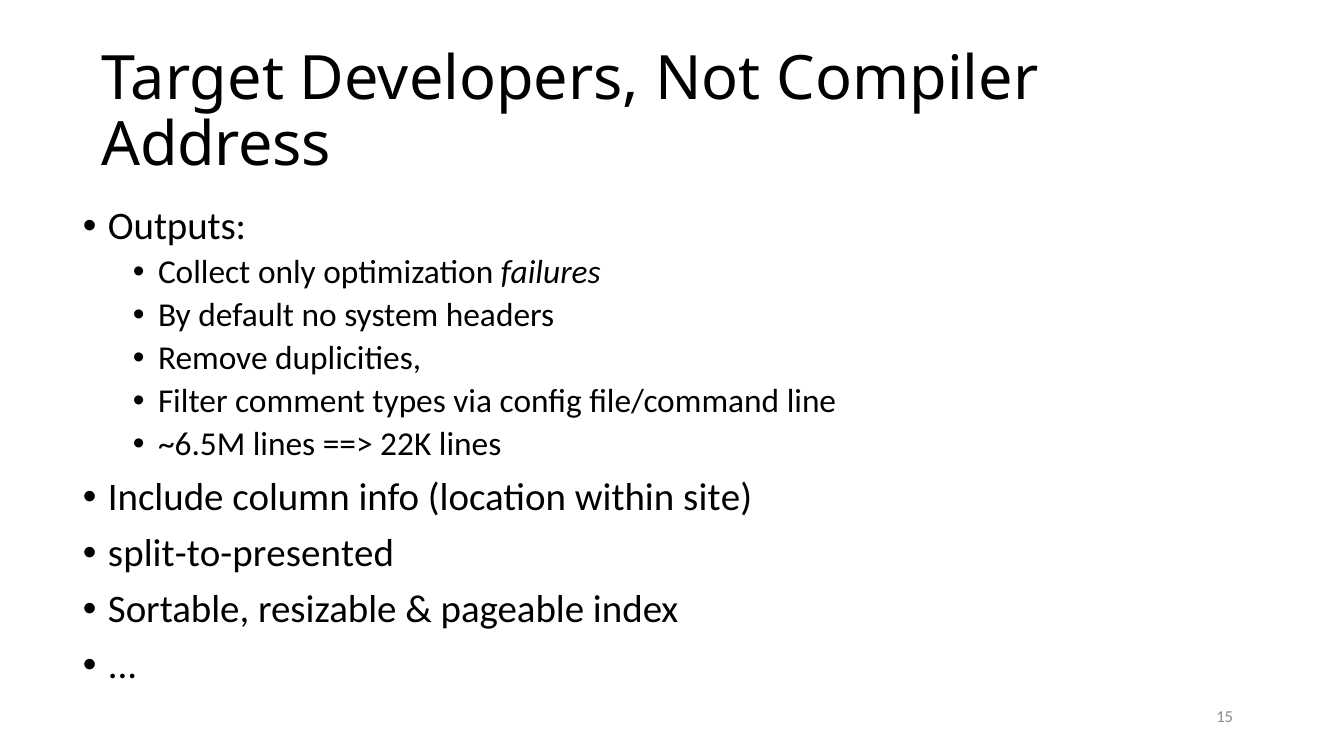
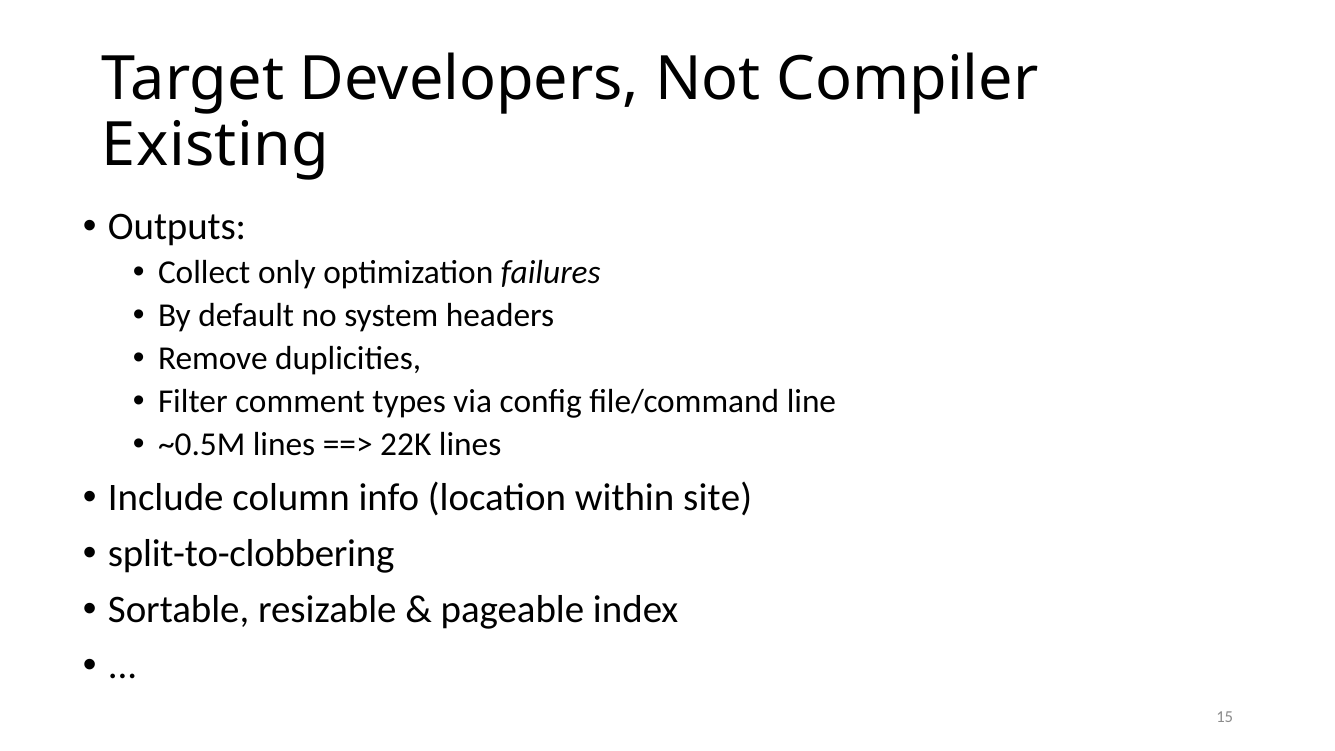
Address: Address -> Existing
~6.5M: ~6.5M -> ~0.5M
split-to-presented: split-to-presented -> split-to-clobbering
